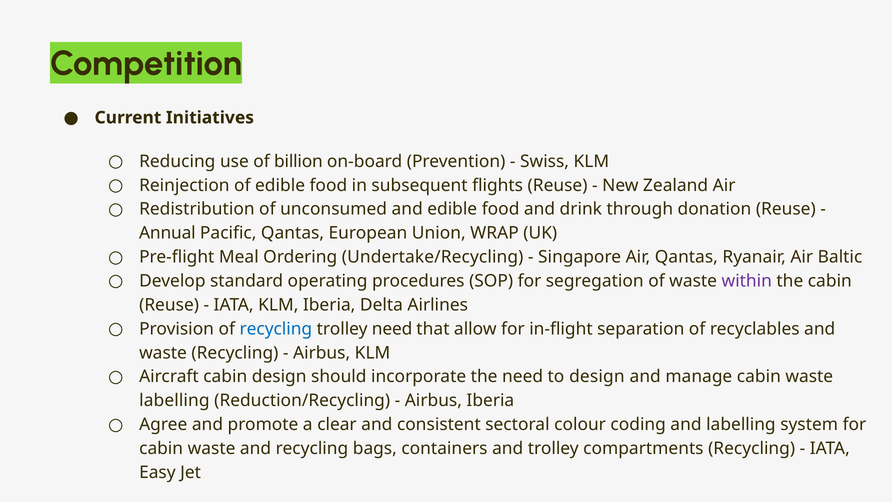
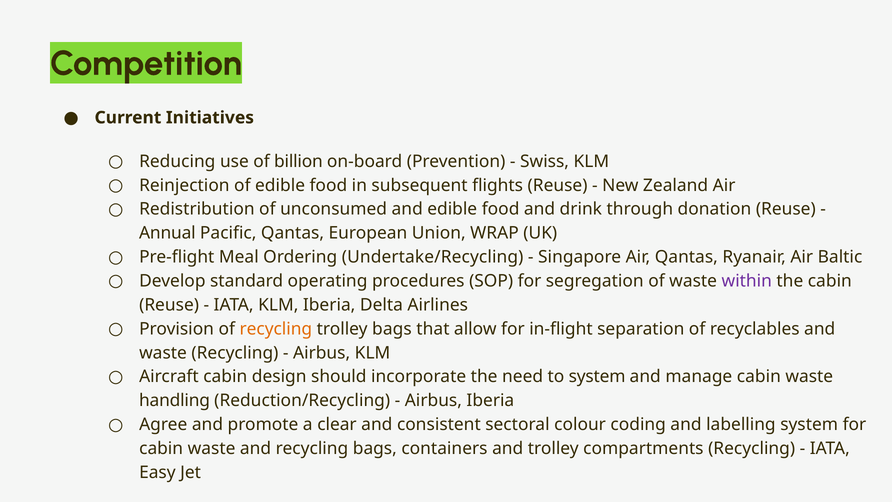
recycling at (276, 329) colour: blue -> orange
trolley need: need -> bags
to design: design -> system
labelling at (174, 400): labelling -> handling
